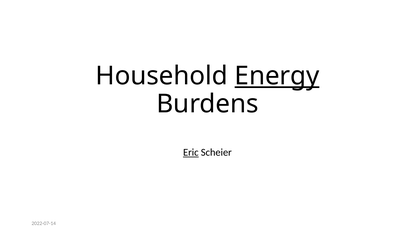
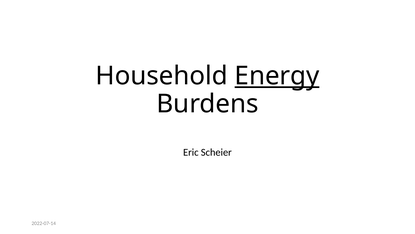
Eric underline: present -> none
